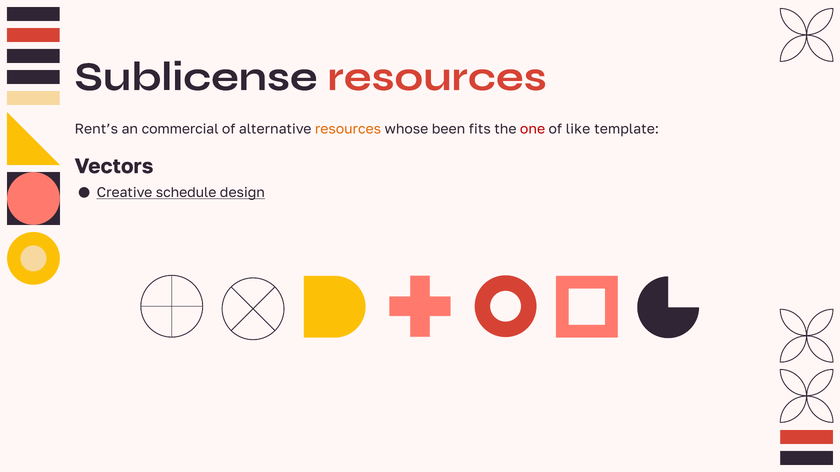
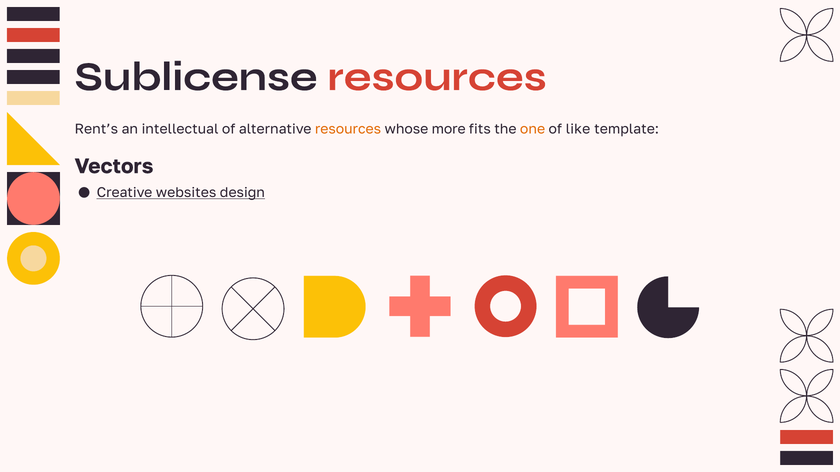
commercial: commercial -> intellectual
been: been -> more
one colour: red -> orange
schedule: schedule -> websites
